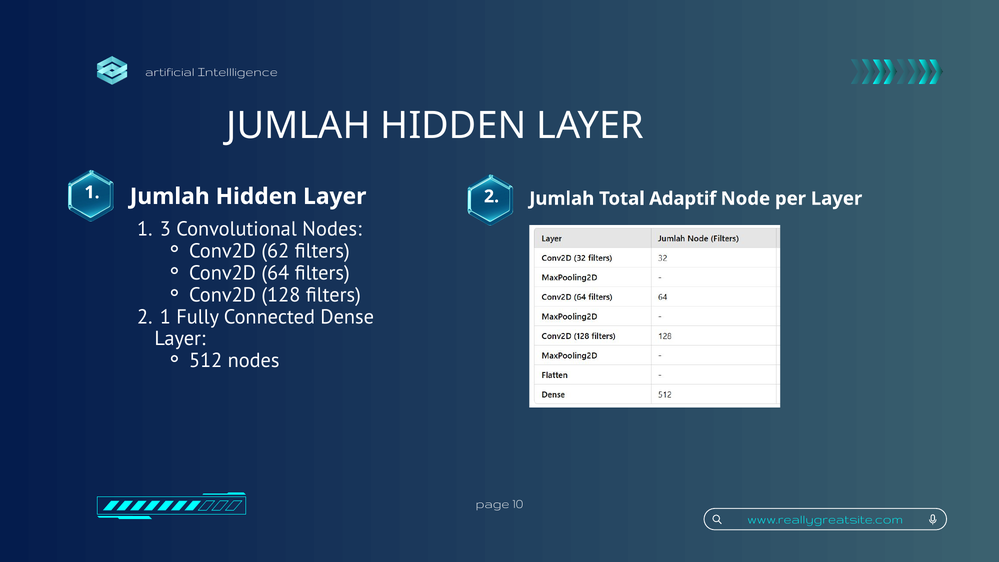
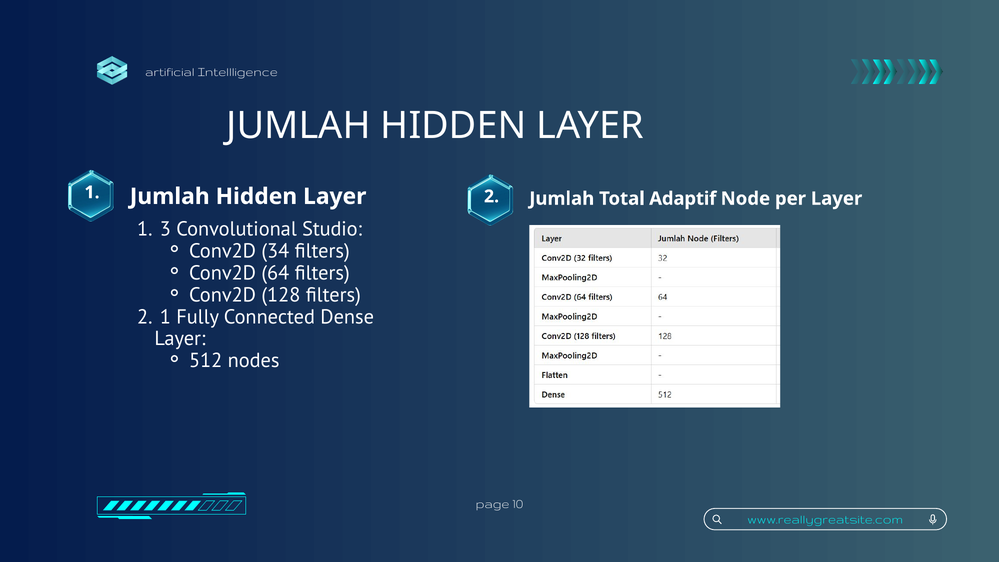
Convolutional Nodes: Nodes -> Studio
62: 62 -> 34
